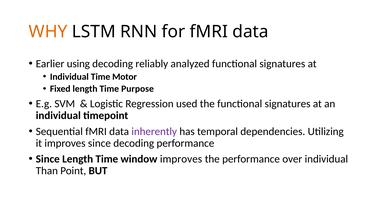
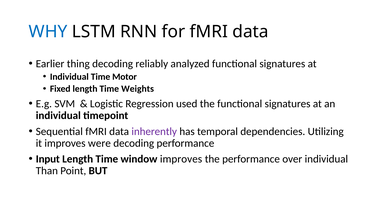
WHY colour: orange -> blue
using: using -> thing
Purpose: Purpose -> Weights
improves since: since -> were
Since at (48, 159): Since -> Input
